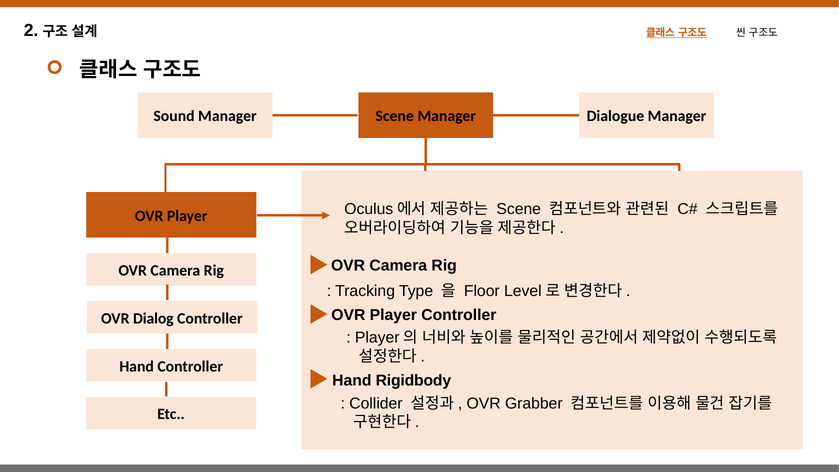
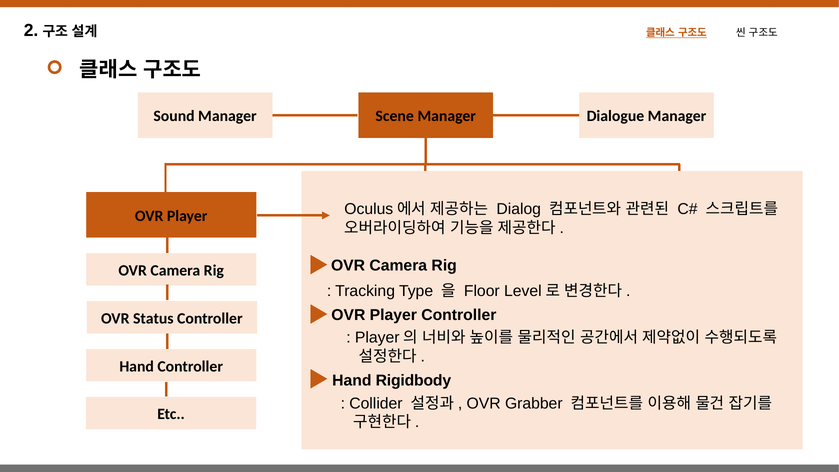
Scene at (519, 209): Scene -> Dialog
OVR Dialog: Dialog -> Status
